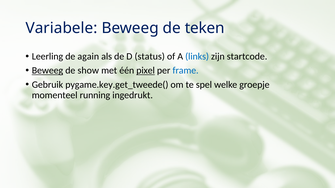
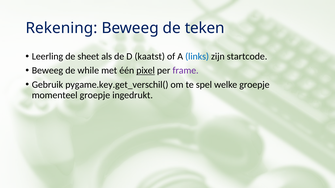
Variabele: Variabele -> Rekening
again: again -> sheet
status: status -> kaatst
Beweeg at (47, 71) underline: present -> none
show: show -> while
frame colour: blue -> purple
pygame.key.get_tweede(: pygame.key.get_tweede( -> pygame.key.get_verschil(
momenteel running: running -> groepje
